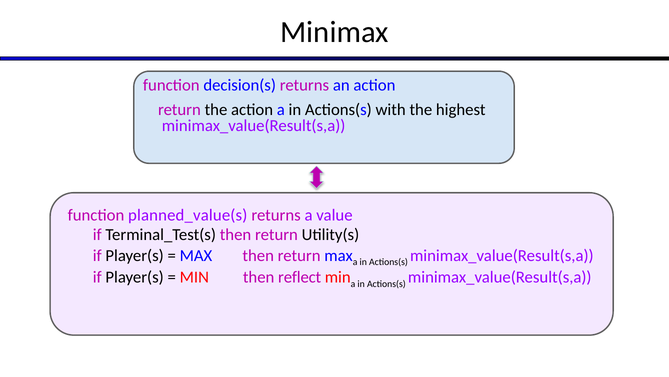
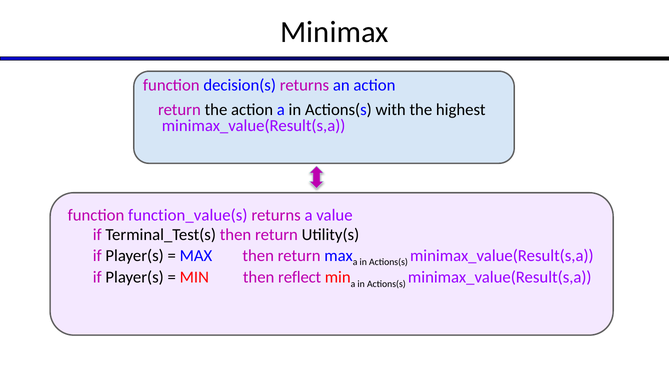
planned_value(s: planned_value(s -> function_value(s
